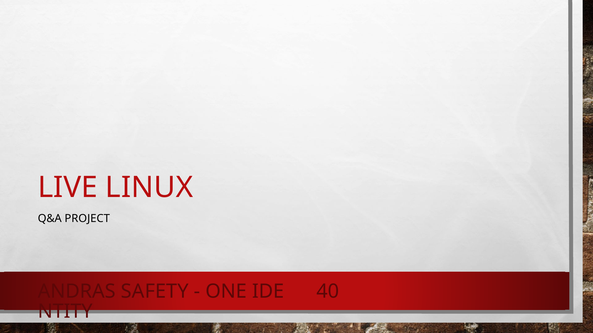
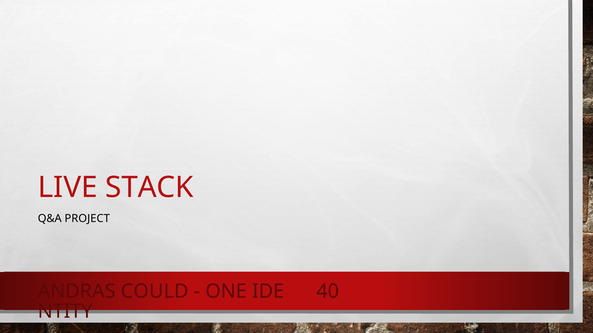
LINUX: LINUX -> STACK
SAFETY: SAFETY -> COULD
